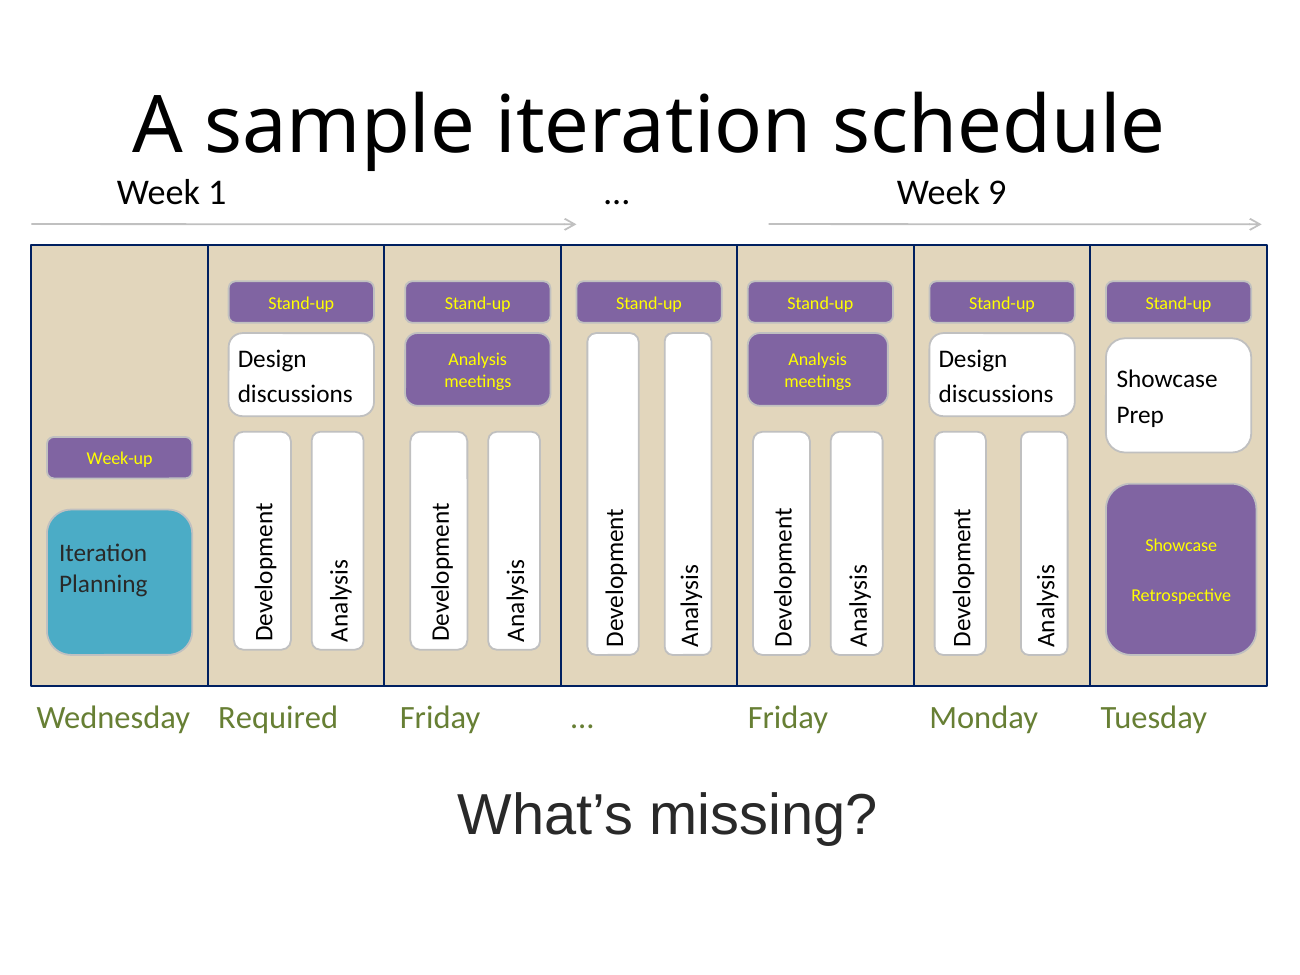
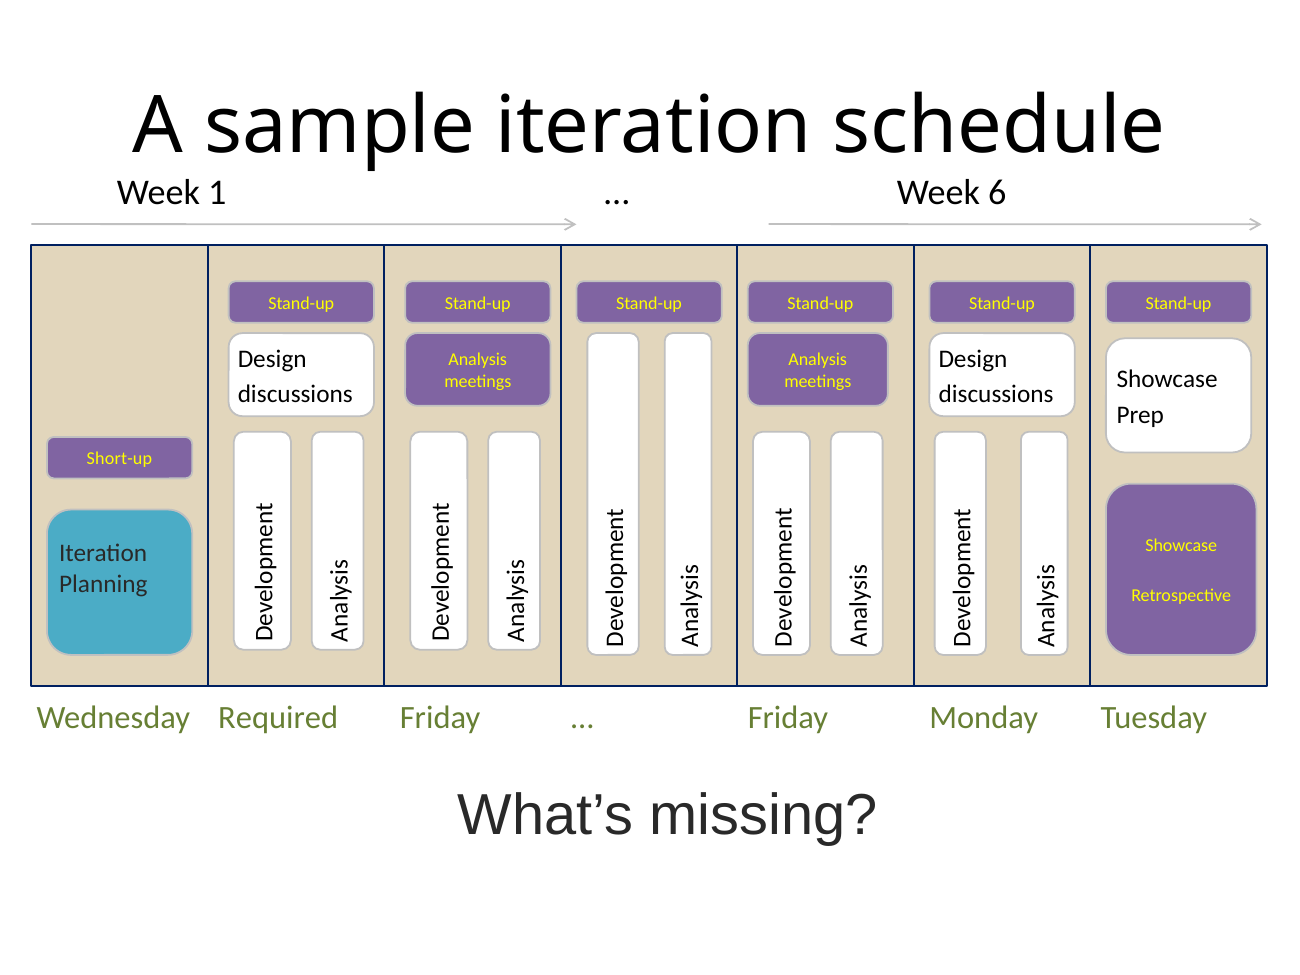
9: 9 -> 6
Week-up: Week-up -> Short-up
